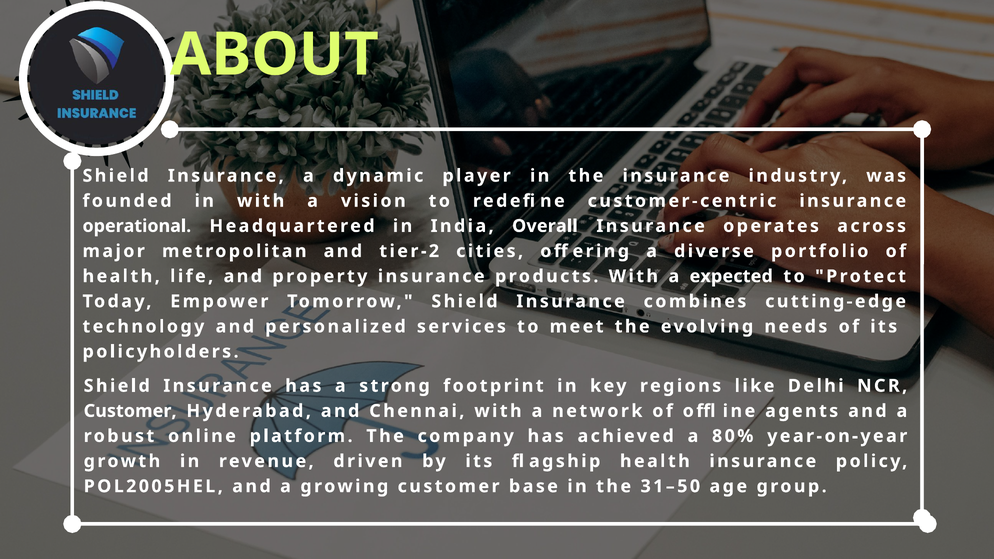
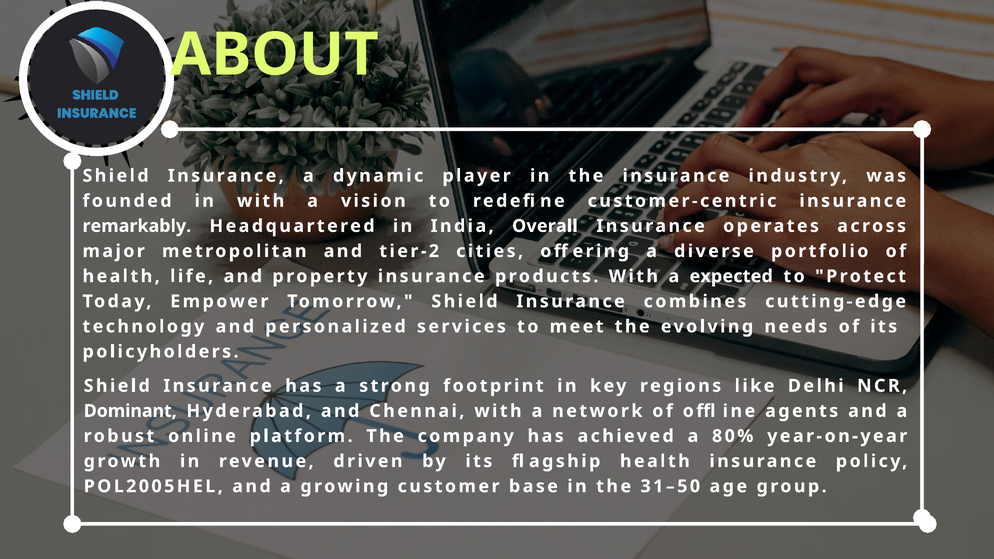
operational: operational -> remarkably
Customer at (130, 411): Customer -> Dominant
